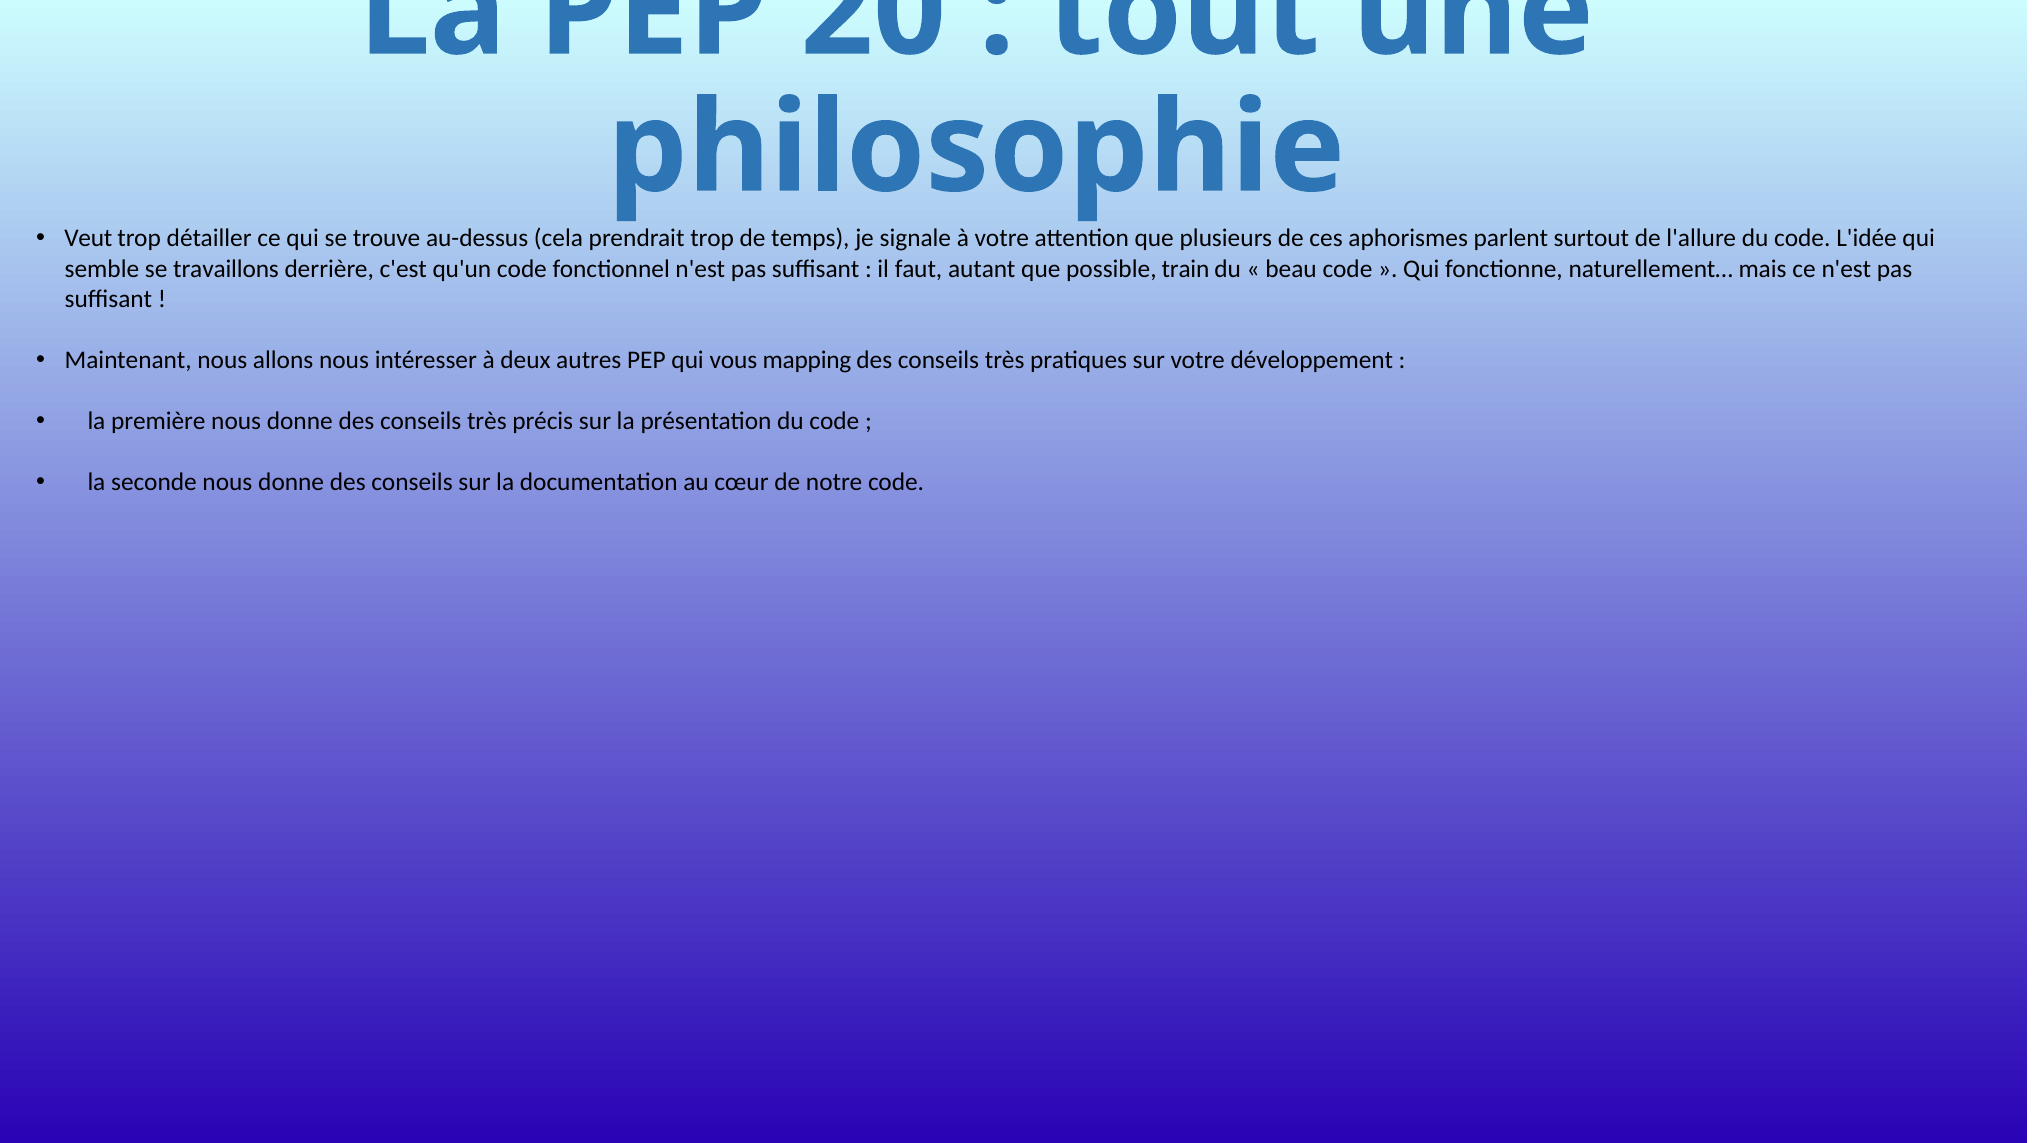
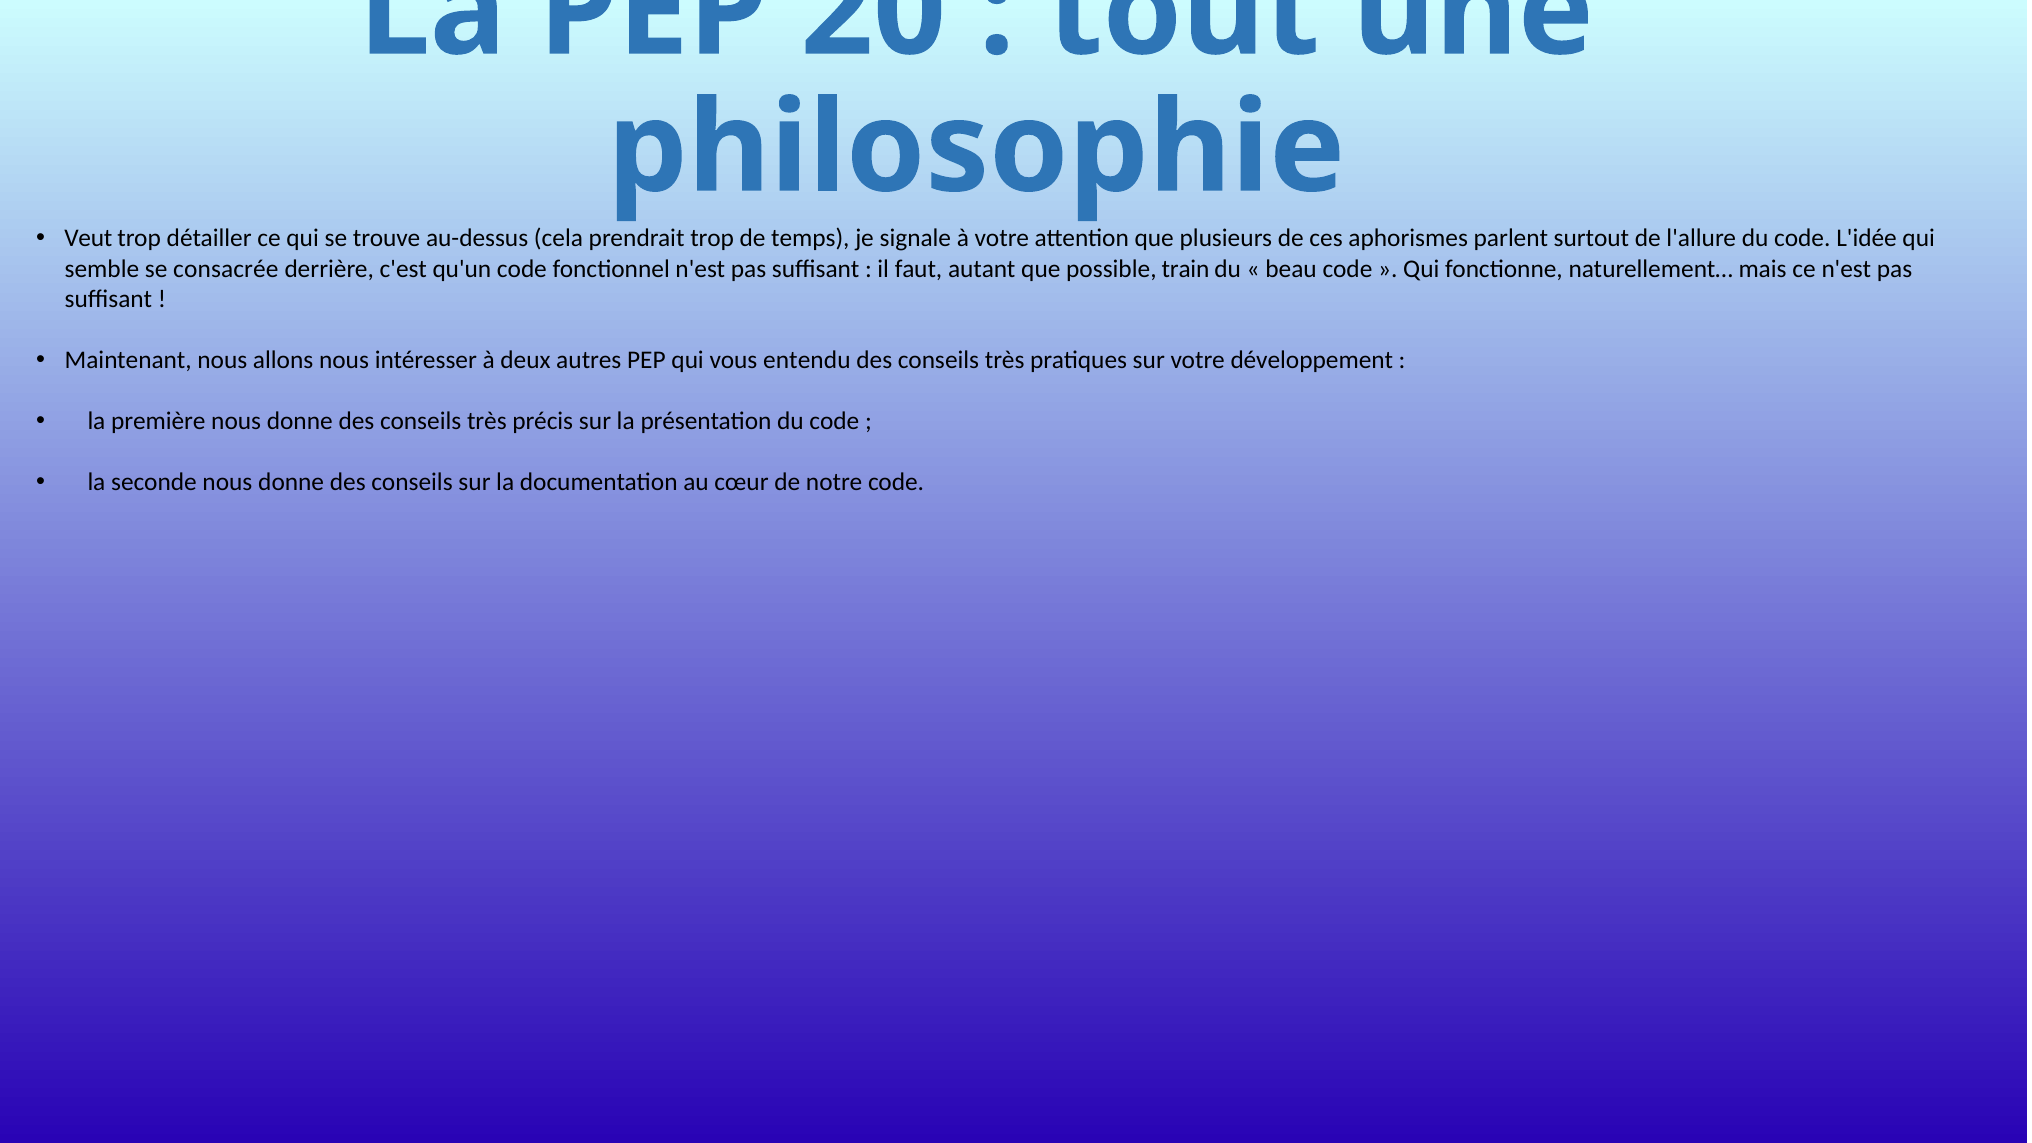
travaillons: travaillons -> consacrée
mapping: mapping -> entendu
